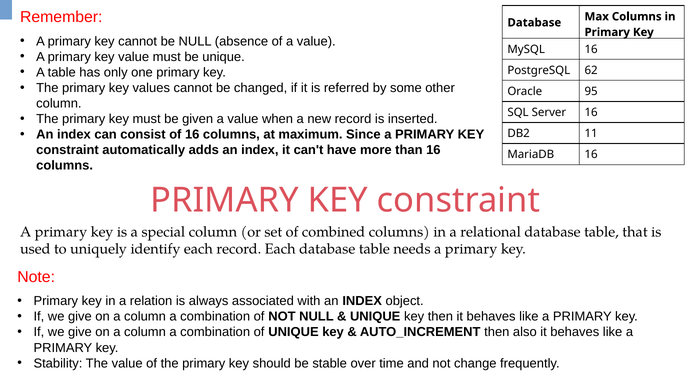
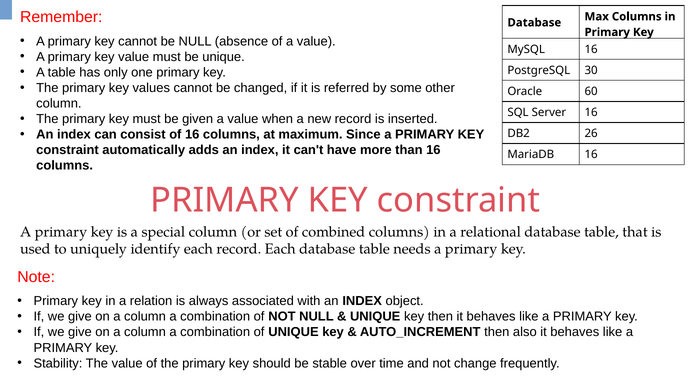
62: 62 -> 30
95: 95 -> 60
11: 11 -> 26
